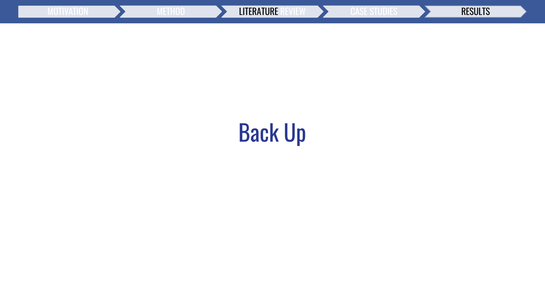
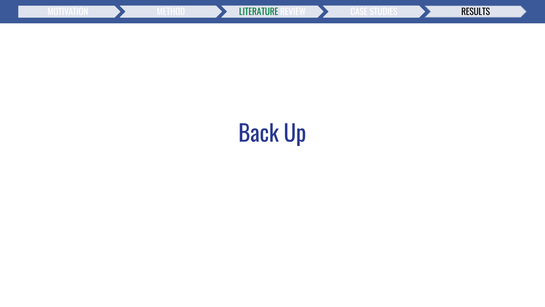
LITERATURE colour: black -> green
